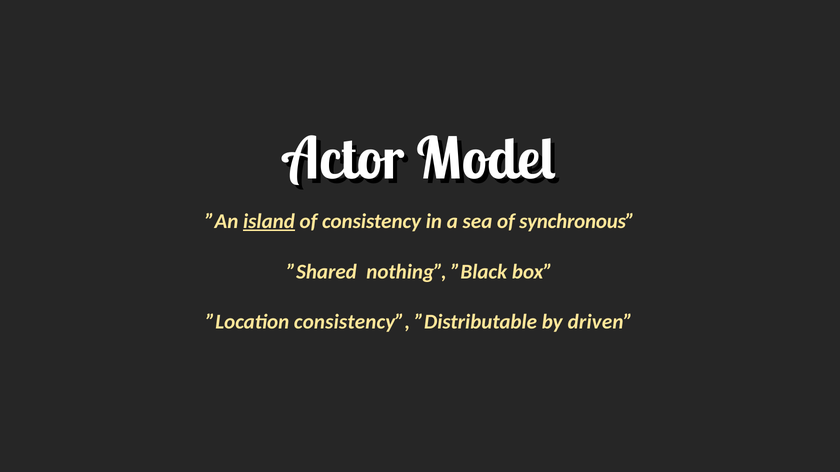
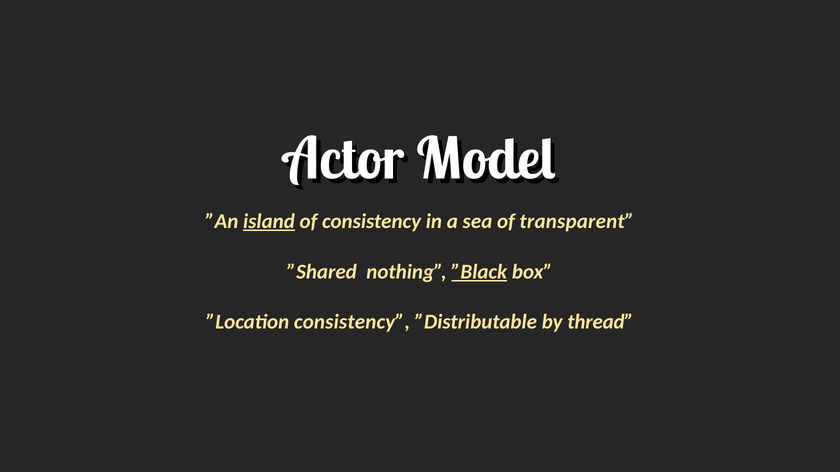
synchronous: synchronous -> transparent
”Black underline: none -> present
driven: driven -> thread
